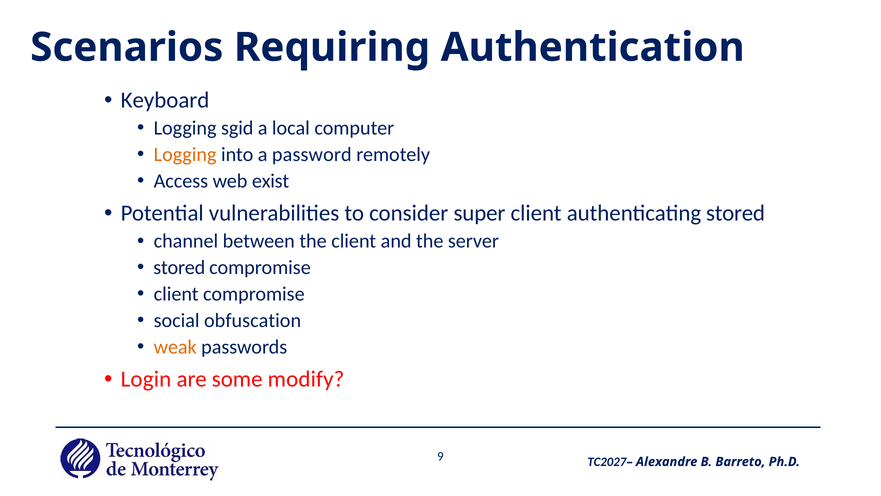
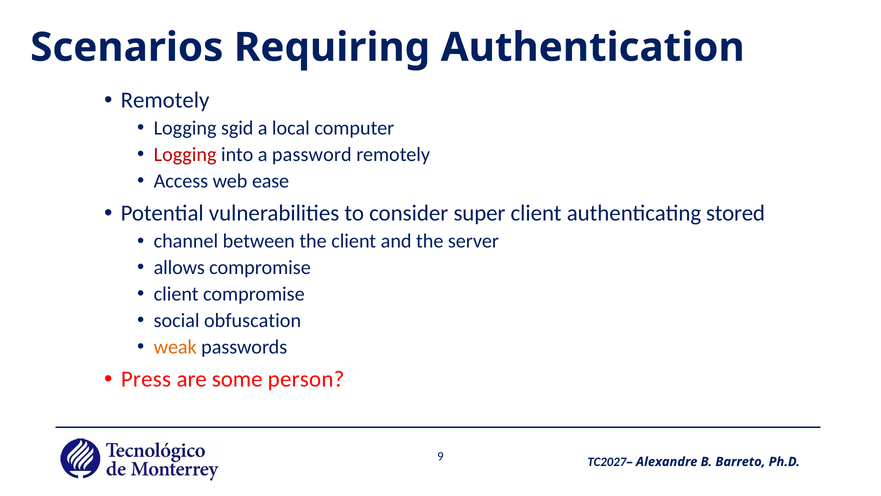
Keyboard at (165, 100): Keyboard -> Remotely
Logging at (185, 154) colour: orange -> red
exist: exist -> ease
stored at (179, 267): stored -> allows
Login: Login -> Press
modify: modify -> person
